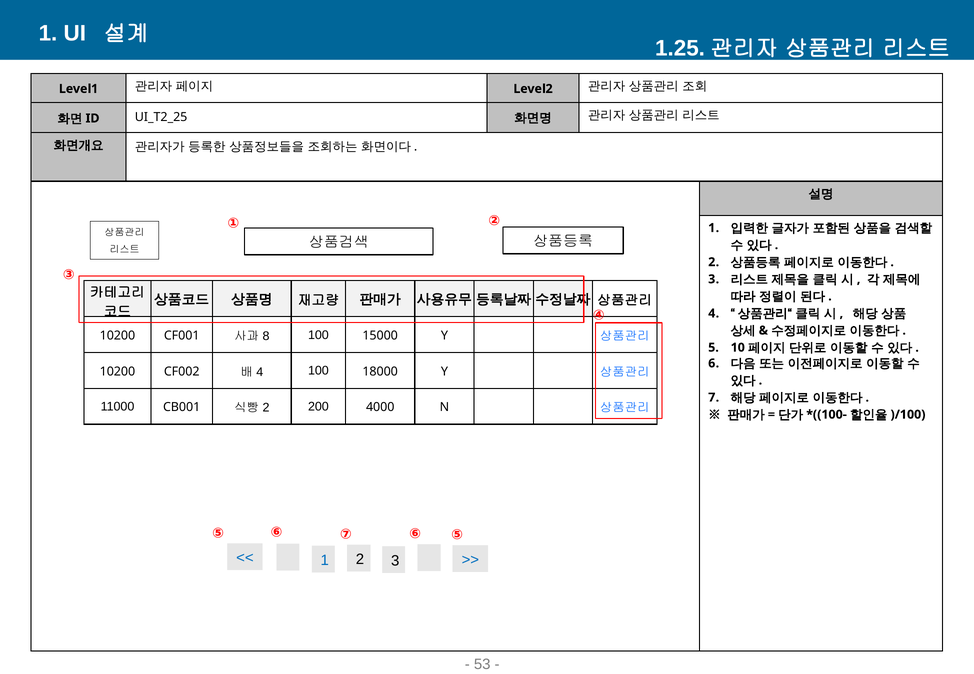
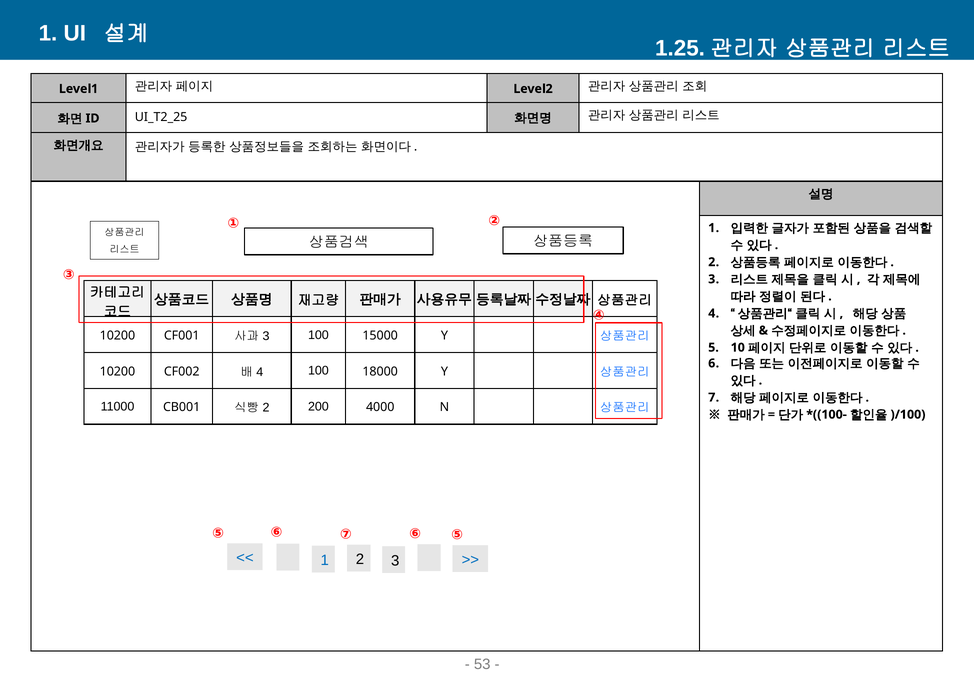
8 at (266, 336): 8 -> 3
